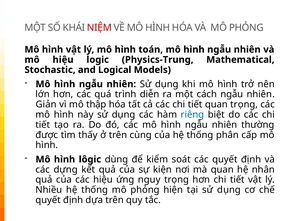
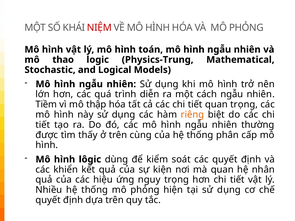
mô hiệu: hiệu -> thao
Giản: Giản -> Tiềm
riêng colour: blue -> orange
dựng: dựng -> khiển
